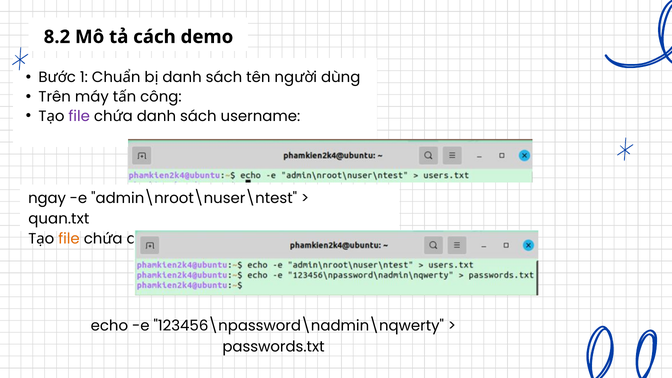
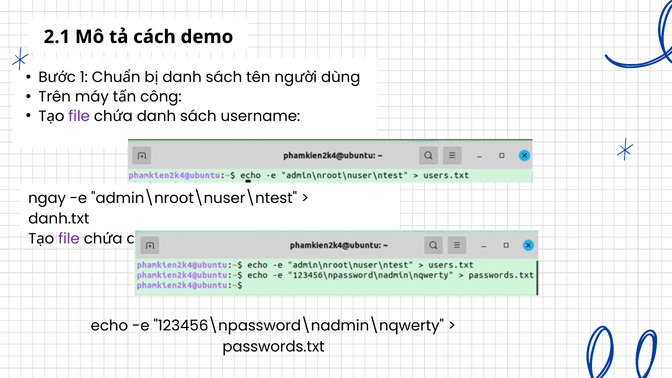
8.2: 8.2 -> 2.1
quan.txt: quan.txt -> danh.txt
file at (69, 239) colour: orange -> purple
